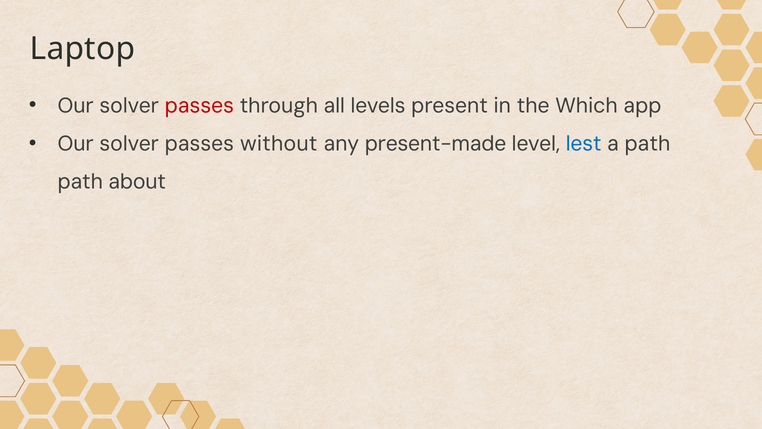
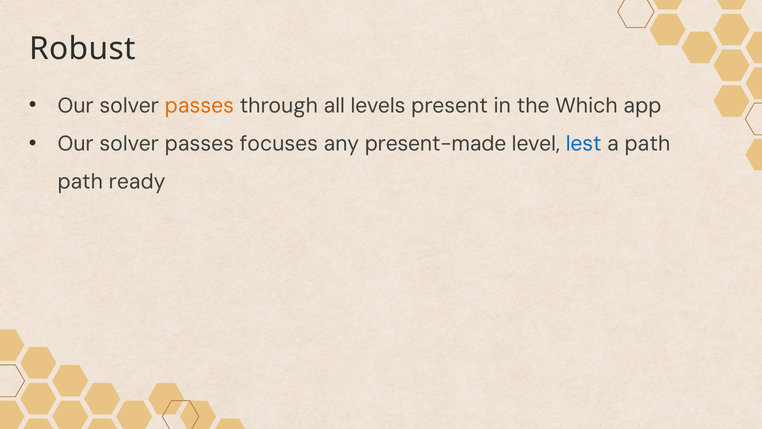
Laptop: Laptop -> Robust
passes at (199, 106) colour: red -> orange
without: without -> focuses
about: about -> ready
